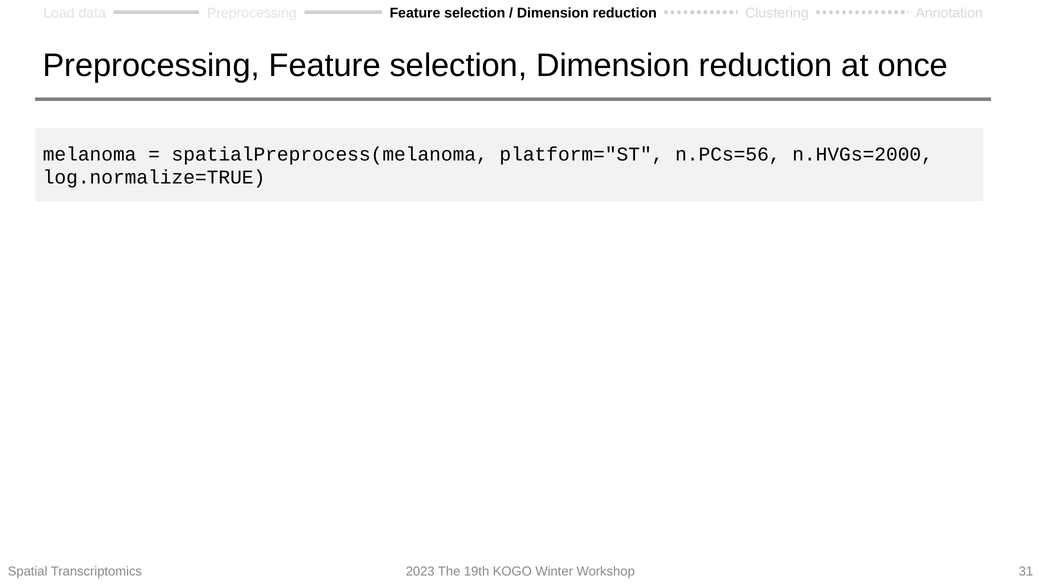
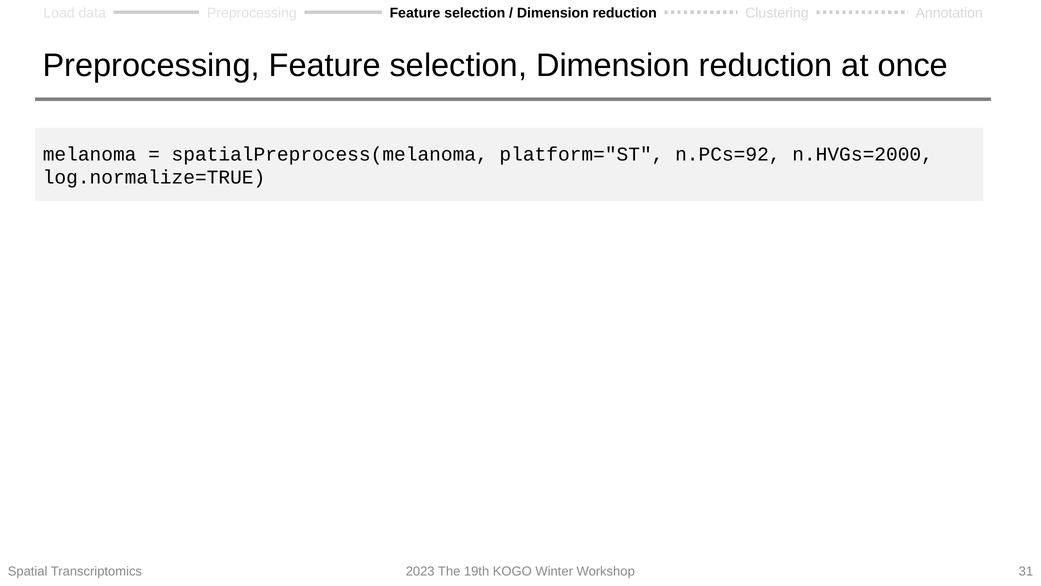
n.PCs=56: n.PCs=56 -> n.PCs=92
